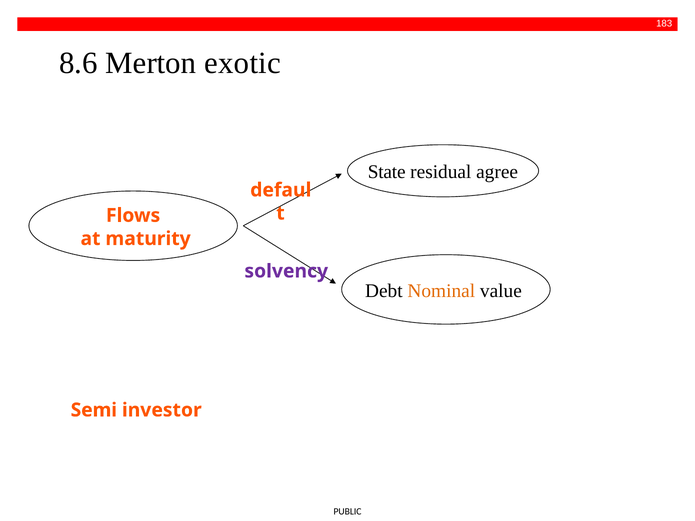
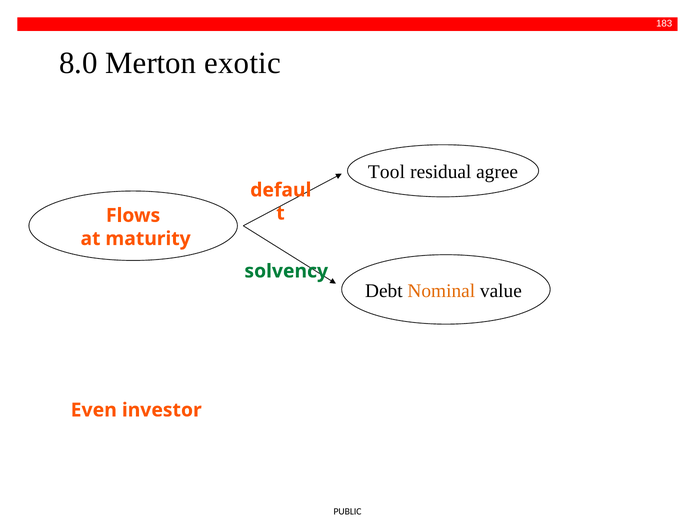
8.6: 8.6 -> 8.0
State: State -> Tool
solvency colour: purple -> green
Semi: Semi -> Even
